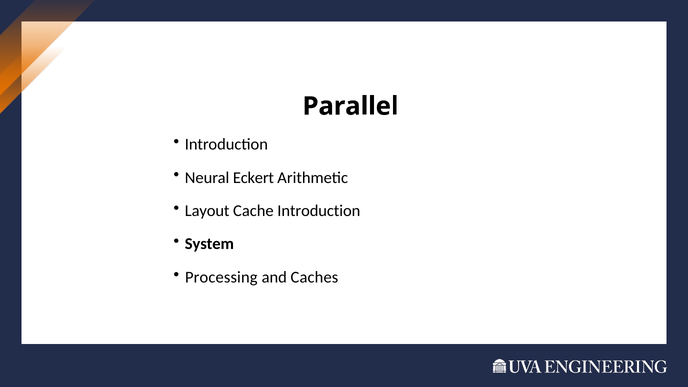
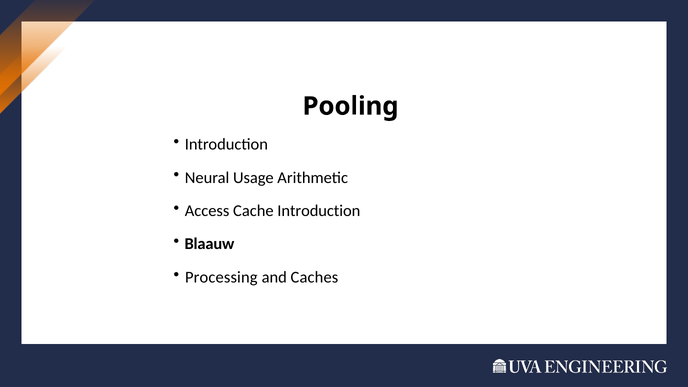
Parallel: Parallel -> Pooling
Eckert: Eckert -> Usage
Layout: Layout -> Access
System: System -> Blaauw
